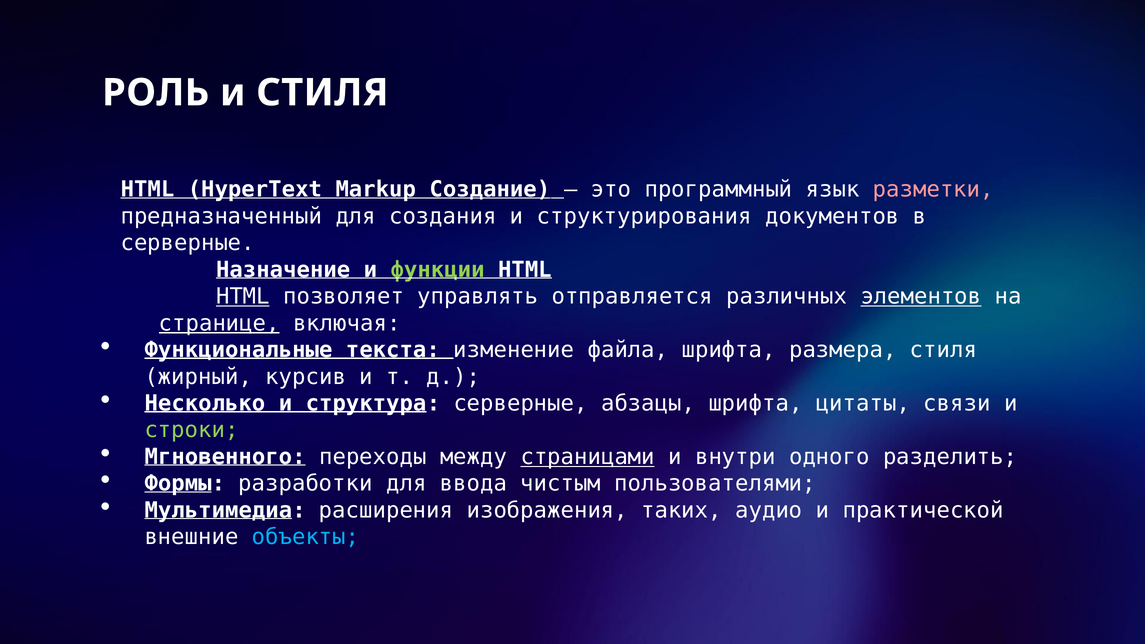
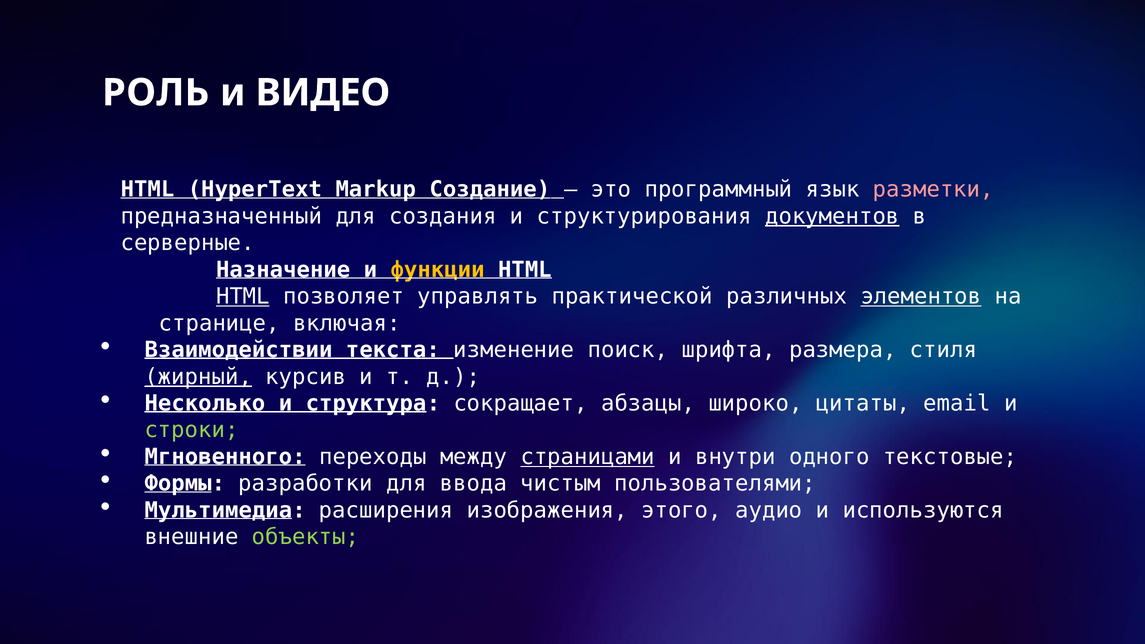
и СТИЛЯ: СТИЛЯ -> ВИДЕО
документов underline: none -> present
функции colour: light green -> yellow
отправляется: отправляется -> практической
странице underline: present -> none
Функциональные: Функциональные -> Взаимодействии
файла: файла -> поиск
жирный underline: none -> present
структура серверные: серверные -> сокращает
абзацы шрифта: шрифта -> широко
связи: связи -> email
разделить: разделить -> текстовые
таких: таких -> этого
практической: практической -> используются
объекты colour: light blue -> light green
